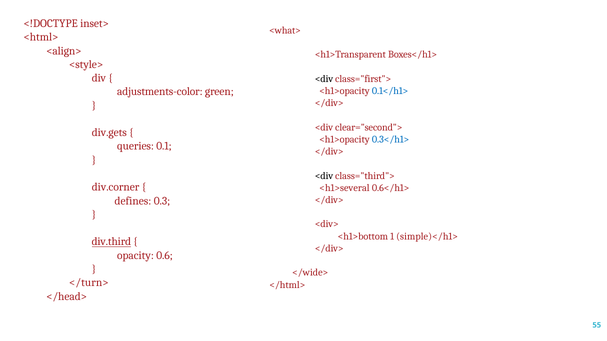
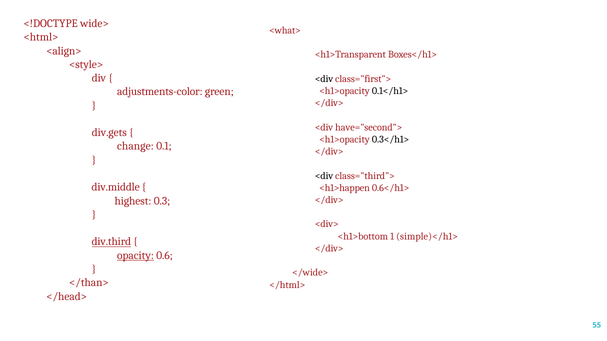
inset>: inset> -> wide>
0.1</h1> colour: blue -> black
clear="second">: clear="second"> -> have="second">
0.3</h1> colour: blue -> black
queries: queries -> change
div.corner: div.corner -> div.middle
<h1>several: <h1>several -> <h1>happen
defines: defines -> highest
opacity underline: none -> present
</turn>: </turn> -> </than>
